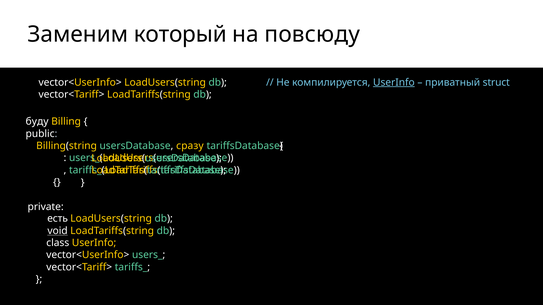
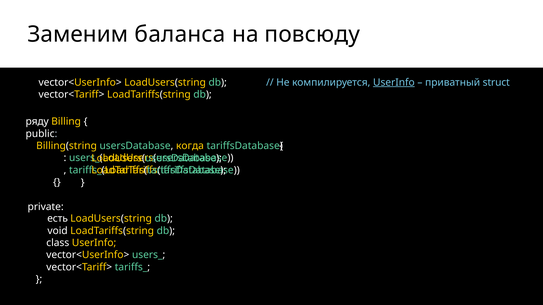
который: который -> баланса
буду: буду -> ряду
сразу: сразу -> когда
void underline: present -> none
